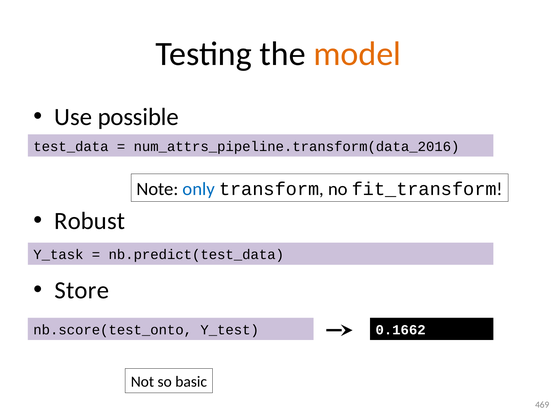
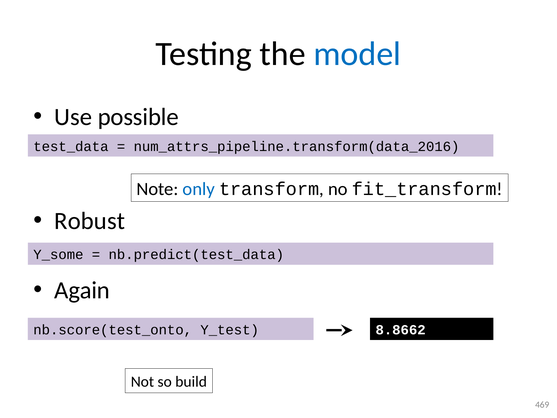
model colour: orange -> blue
Y_task: Y_task -> Y_some
Store: Store -> Again
0.1662: 0.1662 -> 8.8662
basic: basic -> build
